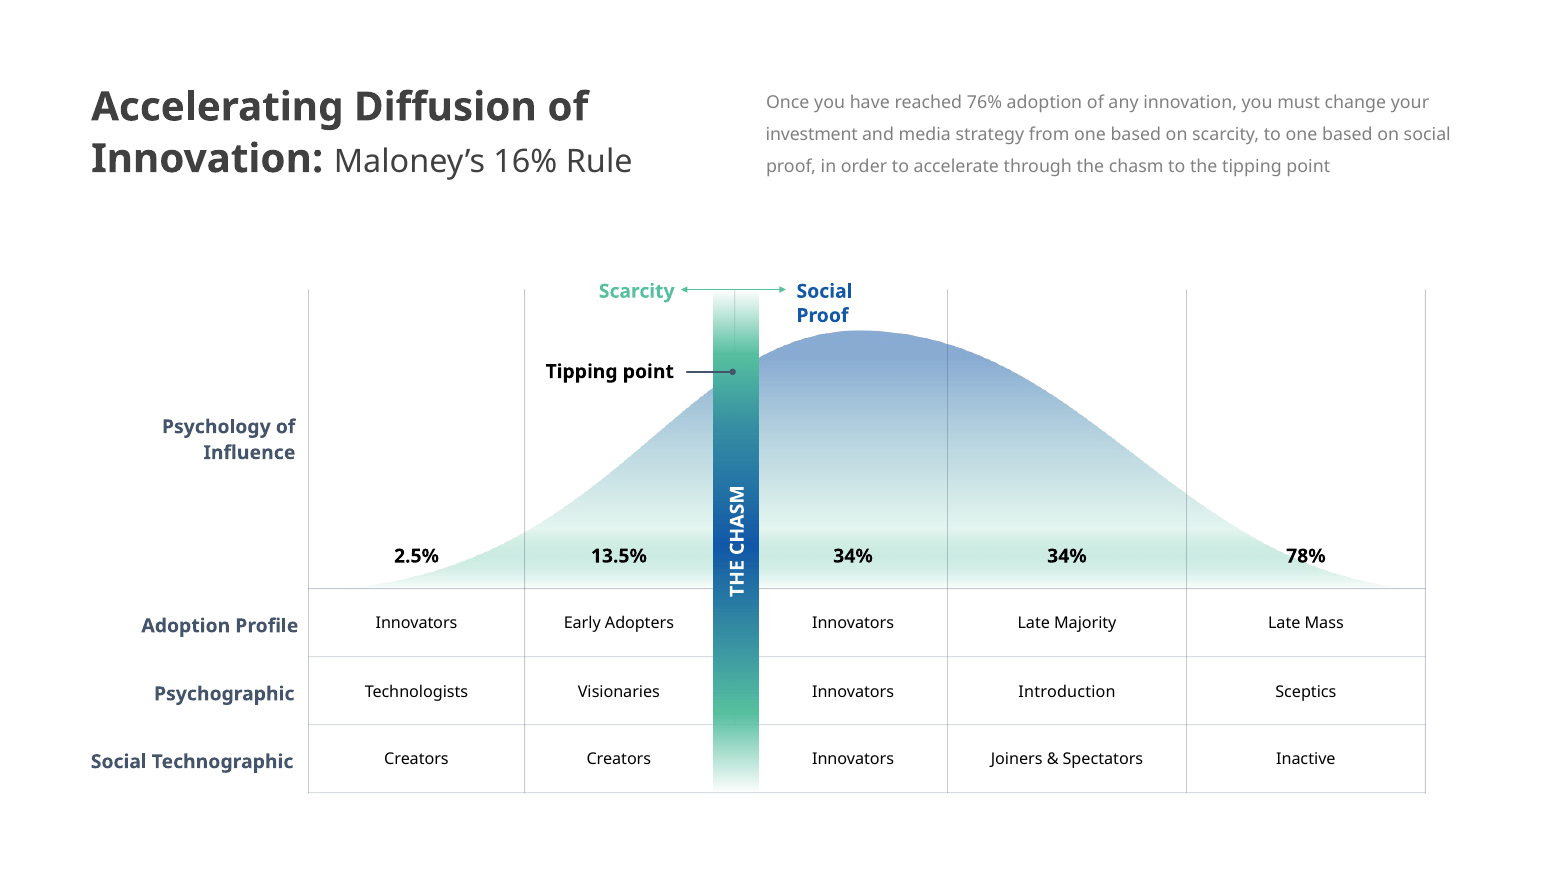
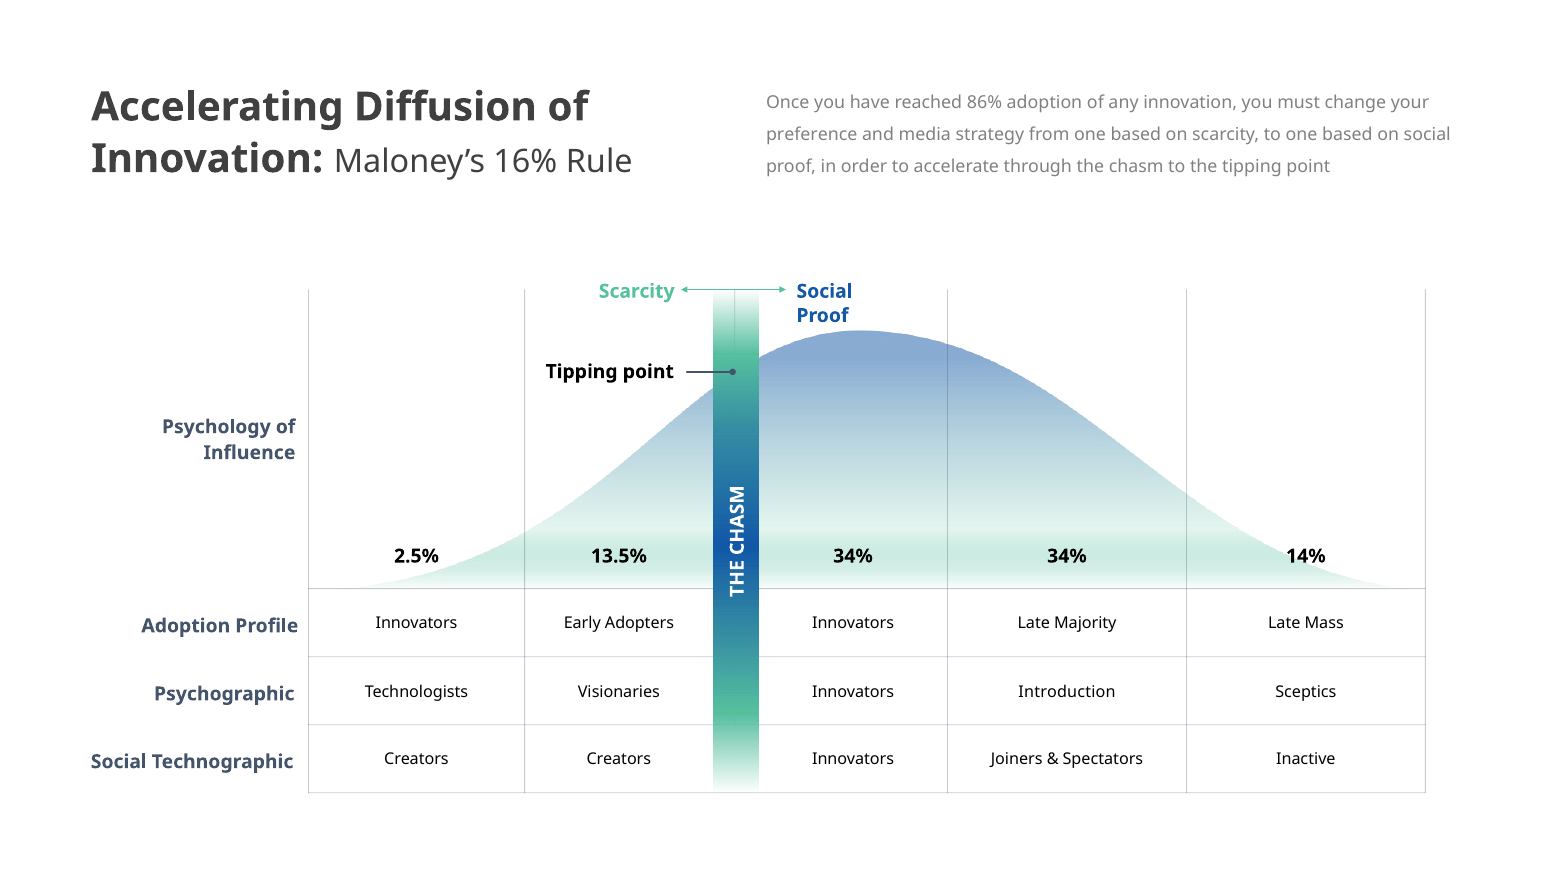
76%: 76% -> 86%
investment: investment -> preference
78%: 78% -> 14%
